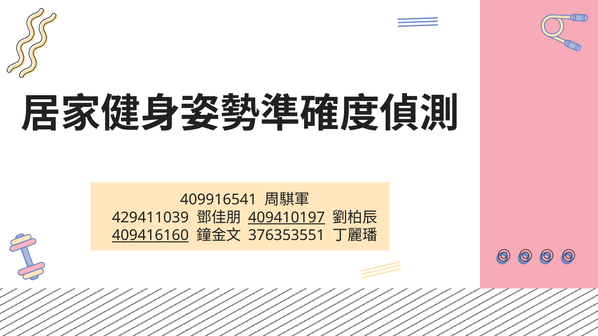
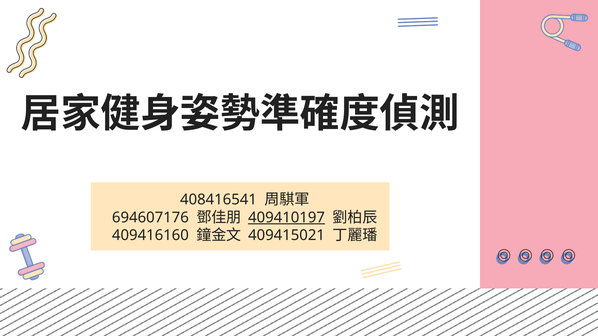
409916541: 409916541 -> 408416541
429411039: 429411039 -> 694607176
409416160 underline: present -> none
376353551: 376353551 -> 409415021
